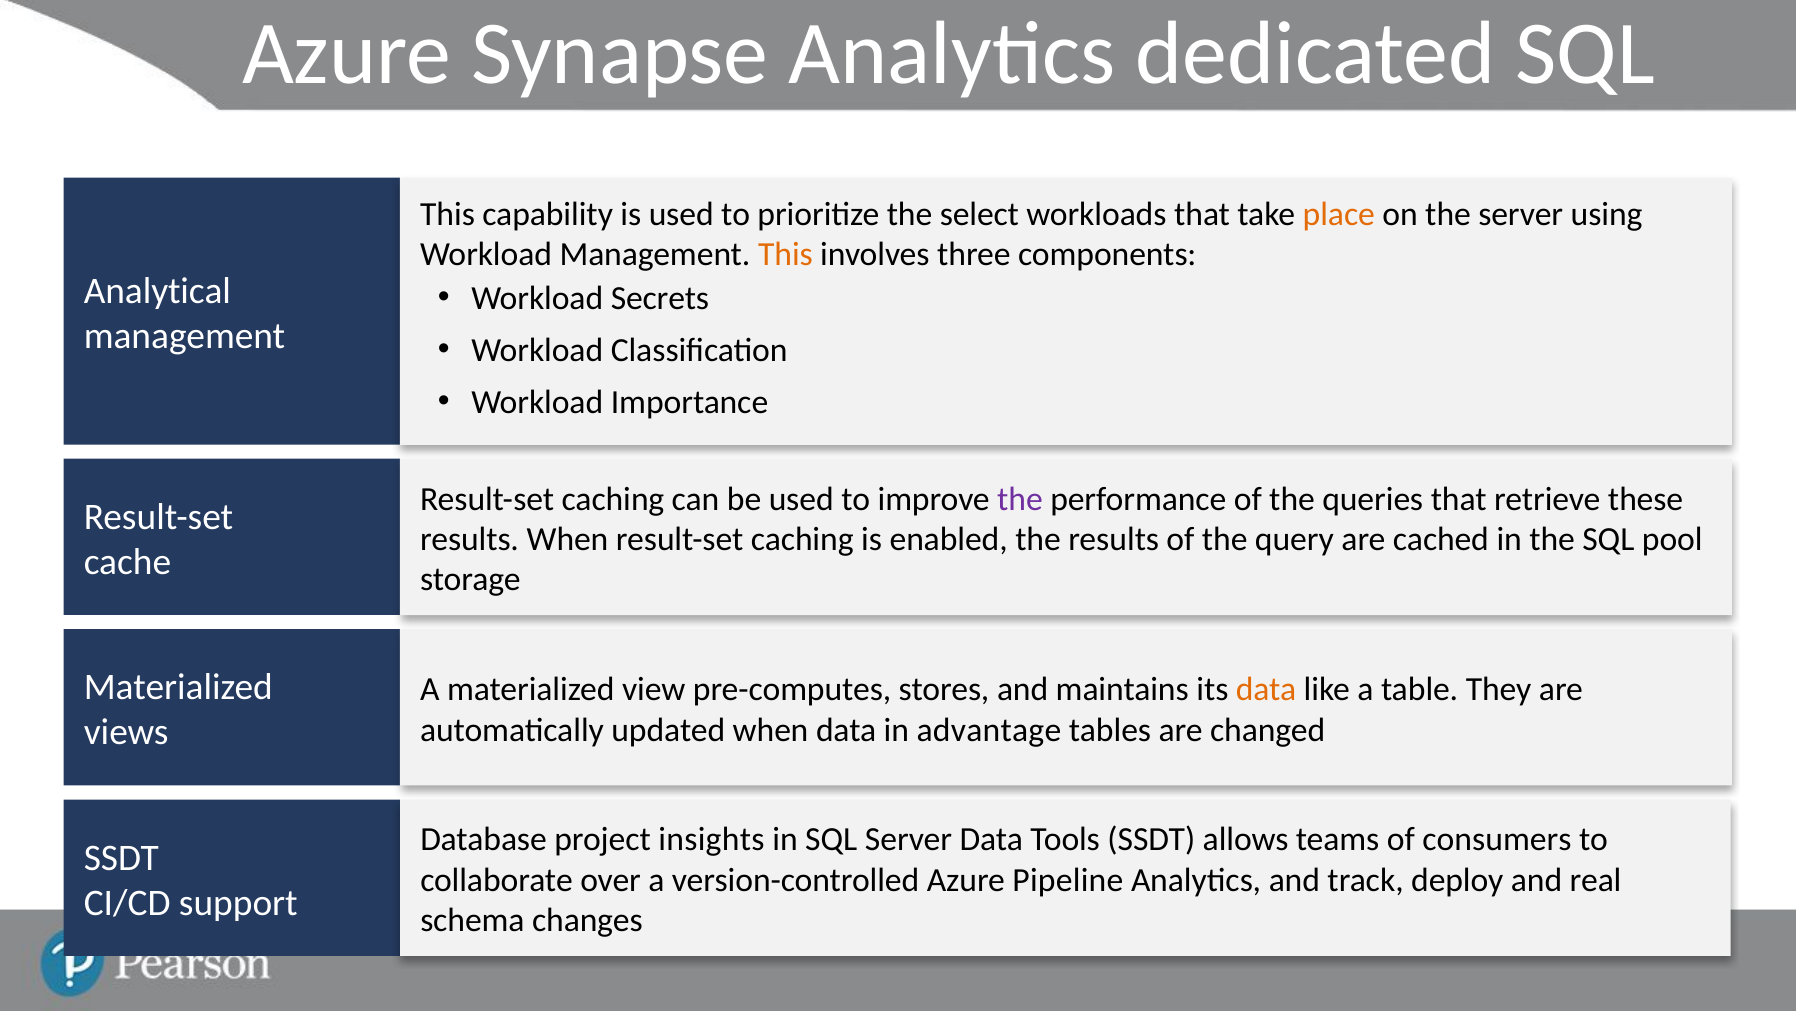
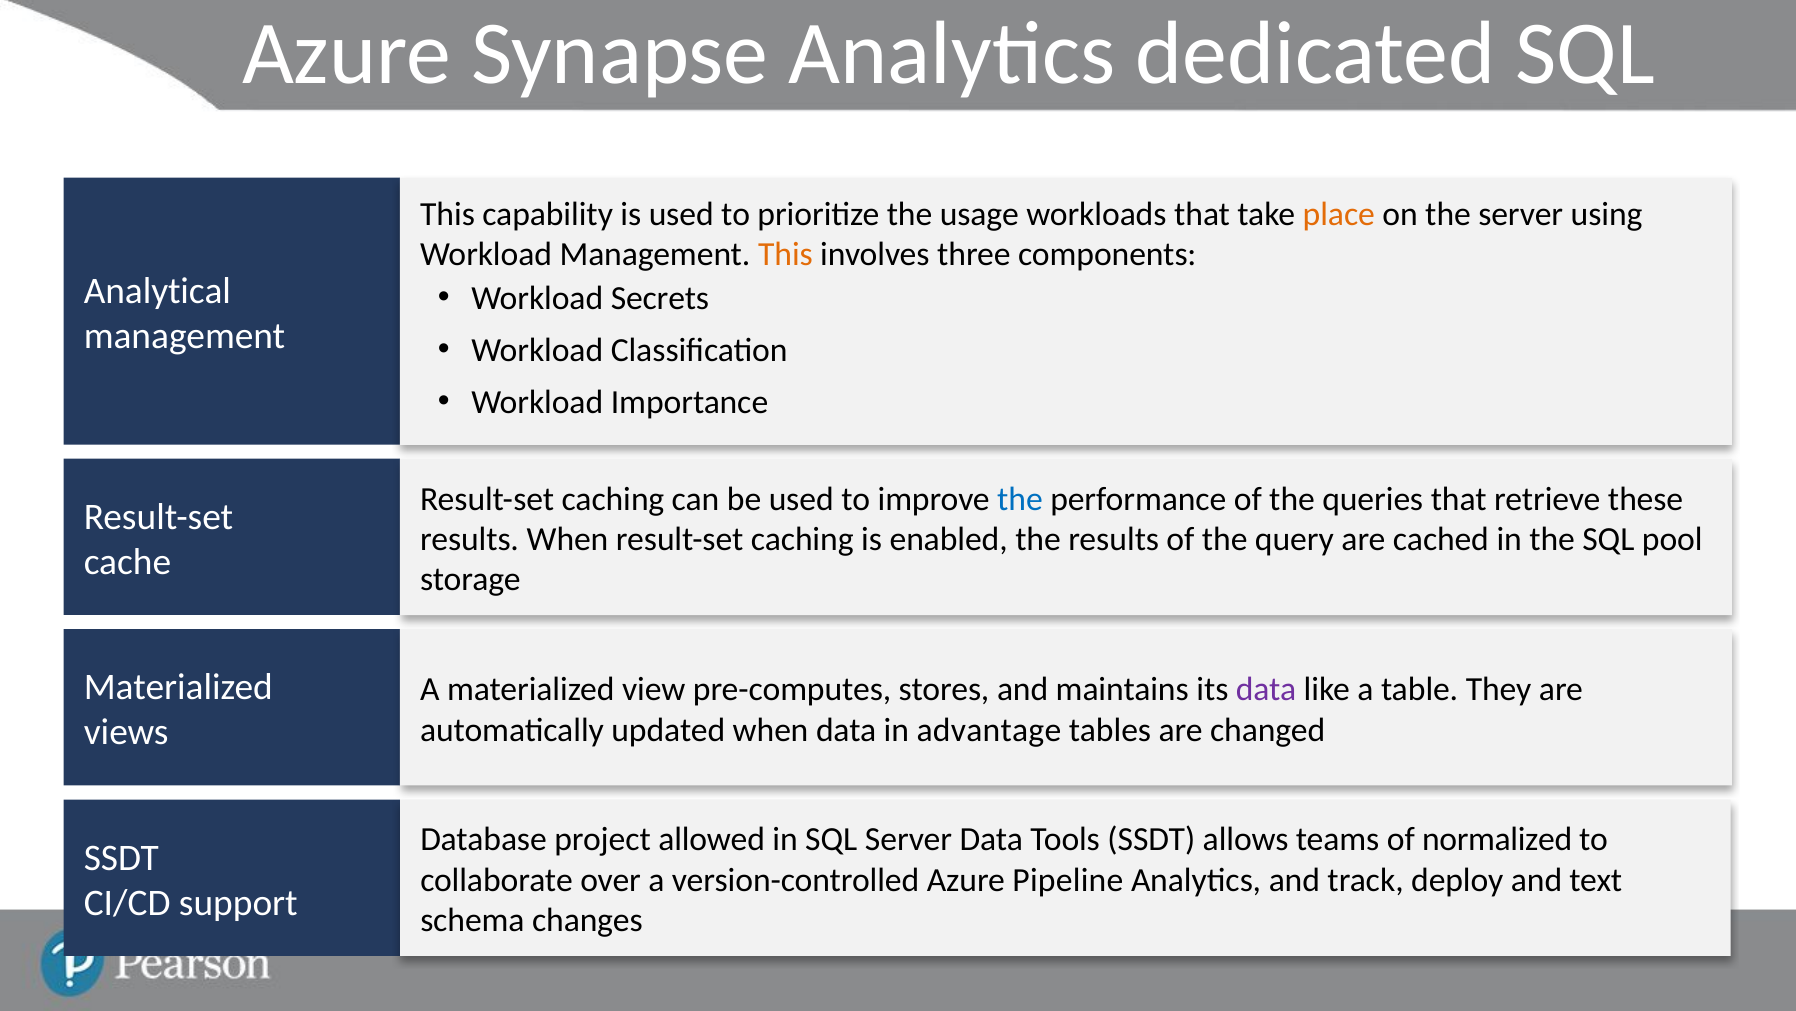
select: select -> usage
the at (1020, 499) colour: purple -> blue
data at (1266, 689) colour: orange -> purple
insights: insights -> allowed
consumers: consumers -> normalized
real: real -> text
